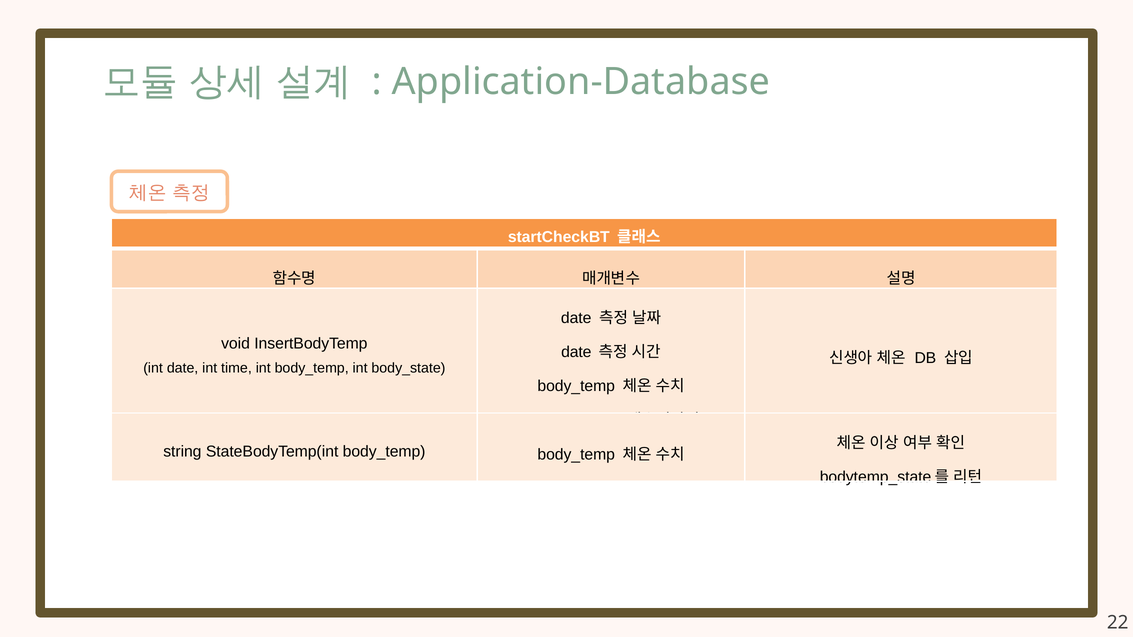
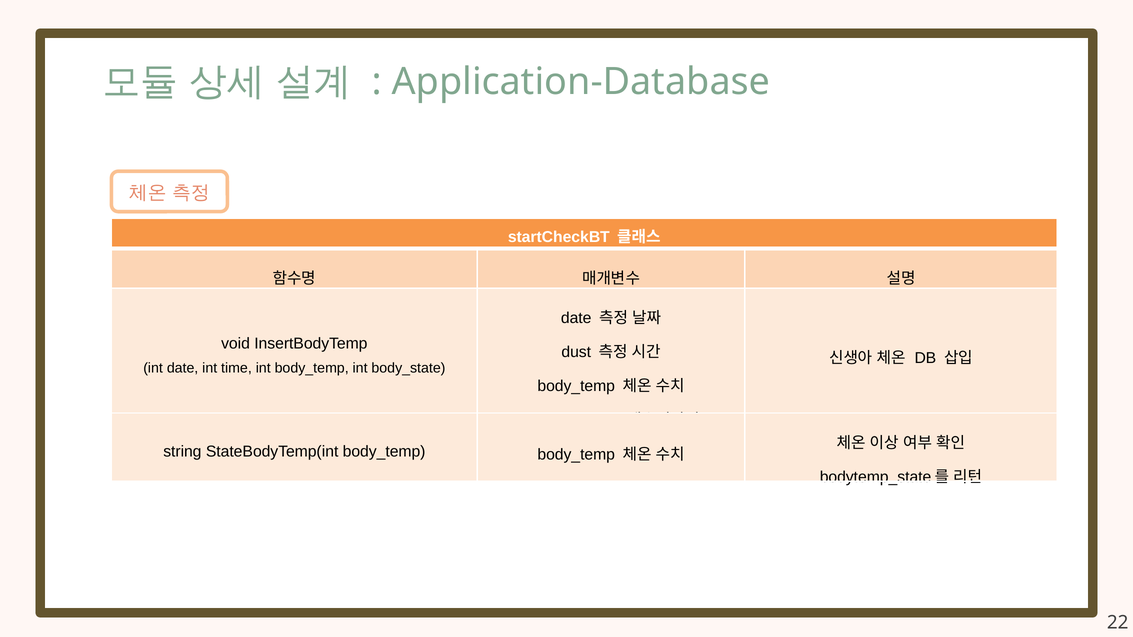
date at (576, 352): date -> dust
